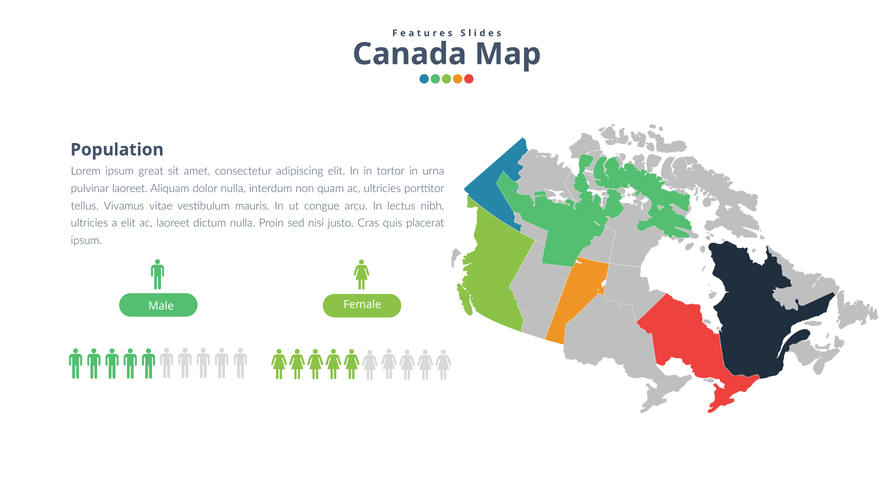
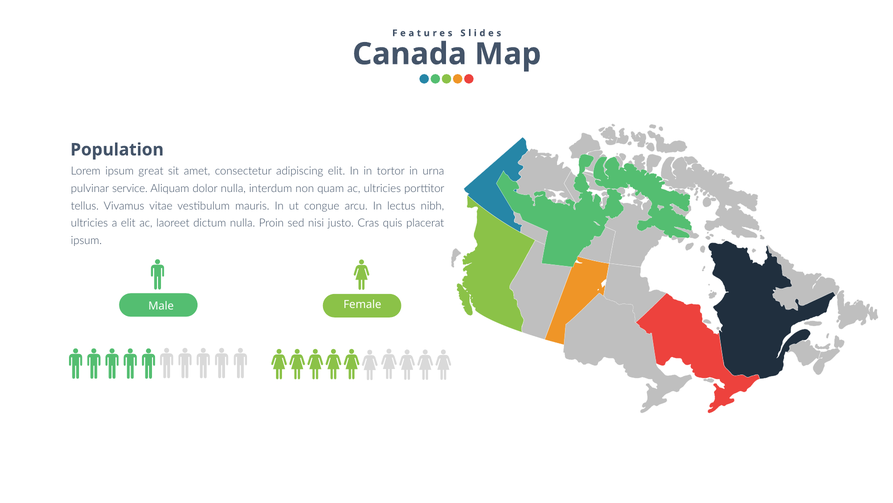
pulvinar laoreet: laoreet -> service
